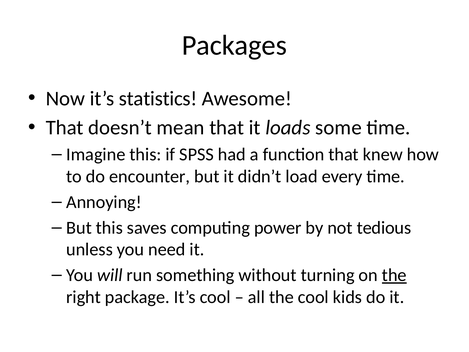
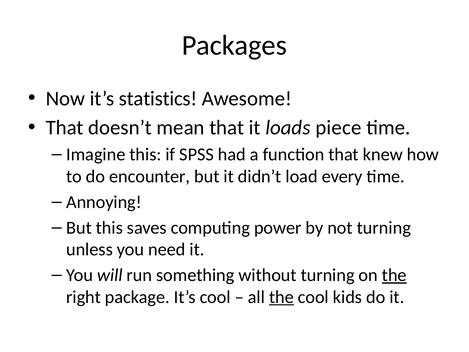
some: some -> piece
not tedious: tedious -> turning
the at (281, 297) underline: none -> present
